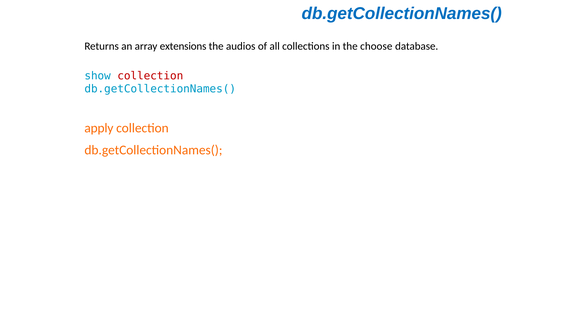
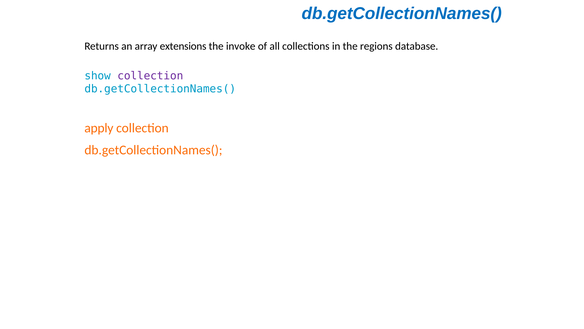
audios: audios -> invoke
choose: choose -> regions
collection at (150, 76) colour: red -> purple
